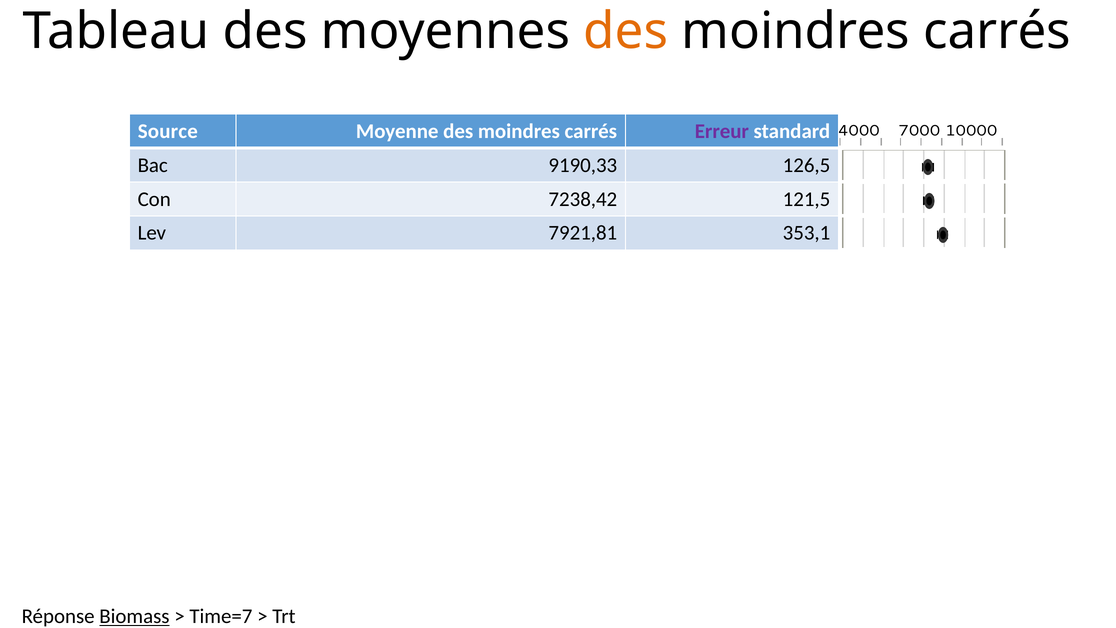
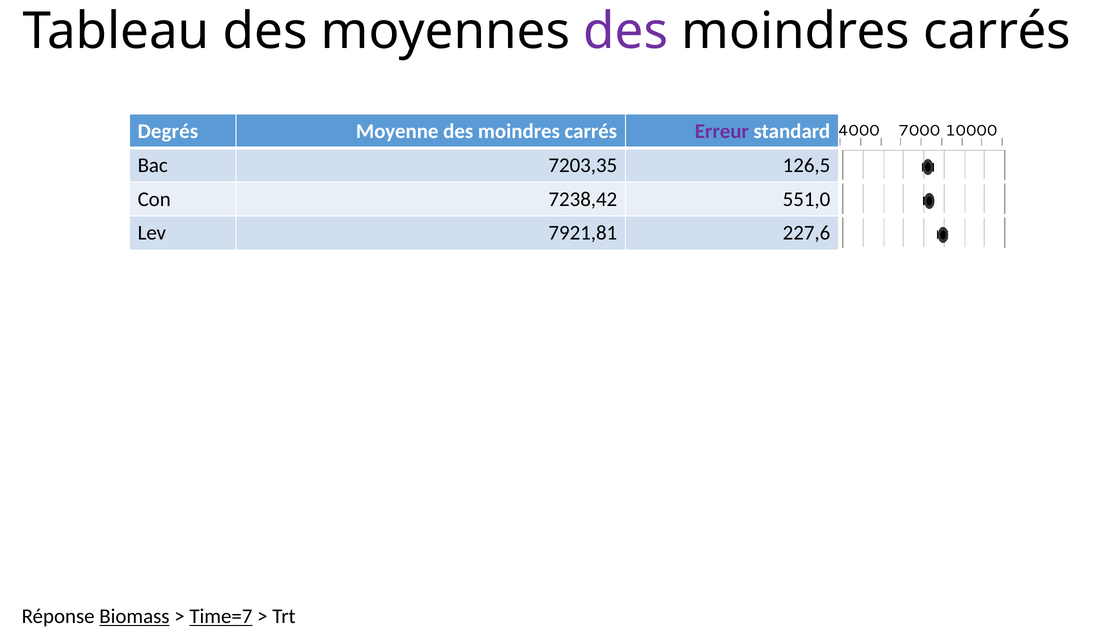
des at (626, 32) colour: orange -> purple
Source: Source -> Degrés
9190,33: 9190,33 -> 7203,35
121,5: 121,5 -> 551,0
353,1: 353,1 -> 227,6
Time=7 underline: none -> present
